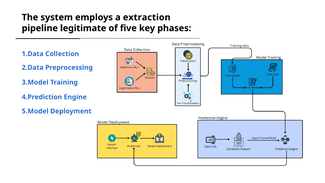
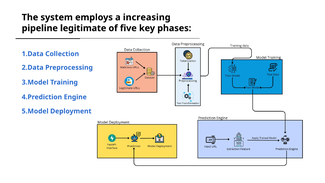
extraction: extraction -> increasing
